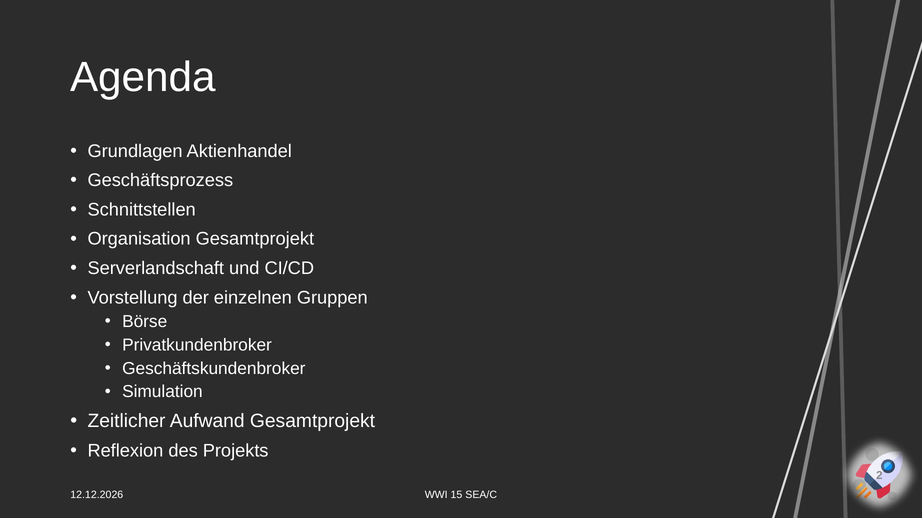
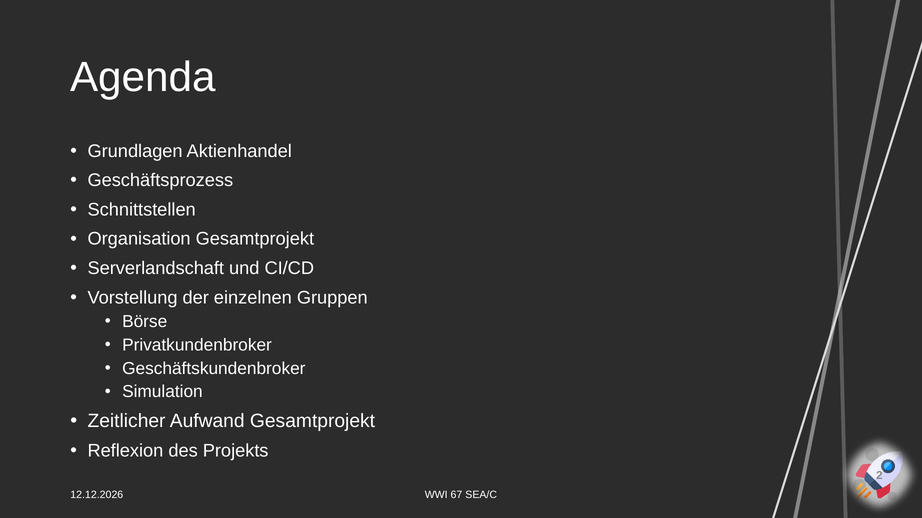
15: 15 -> 67
